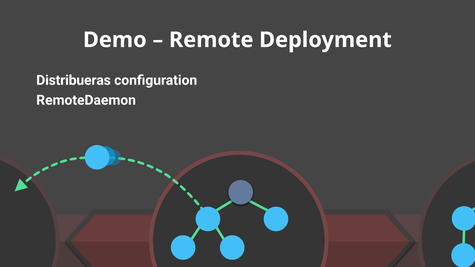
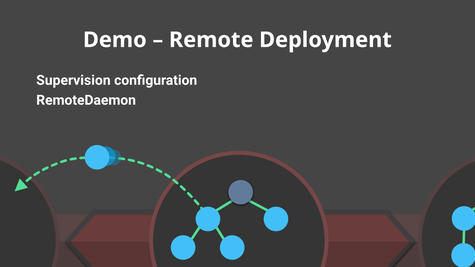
Distribueras: Distribueras -> Supervision
